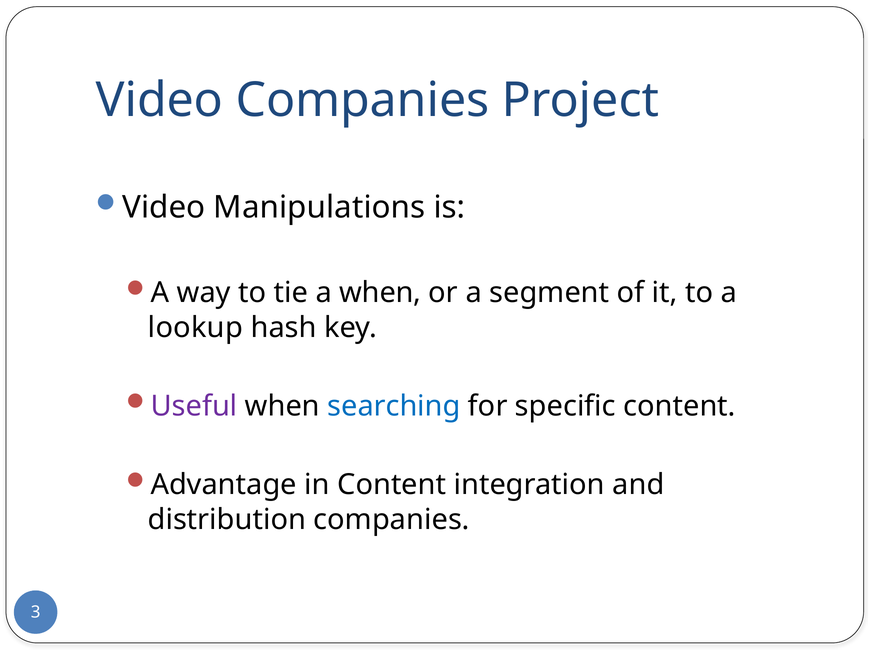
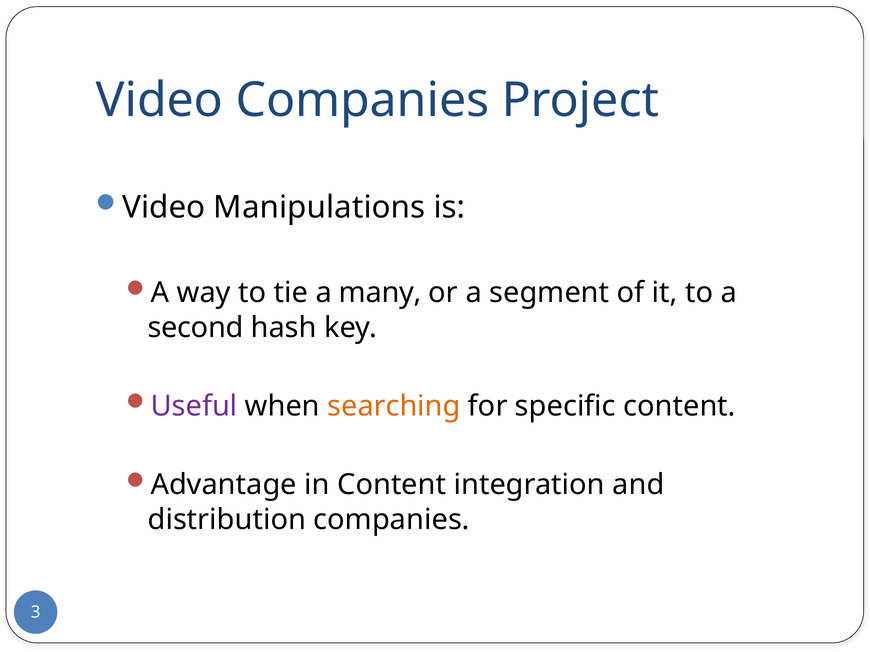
a when: when -> many
lookup: lookup -> second
searching colour: blue -> orange
